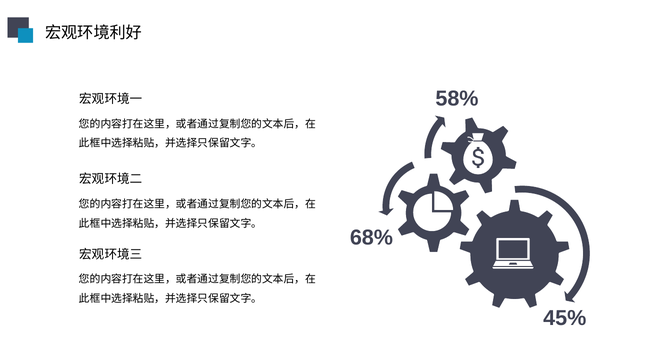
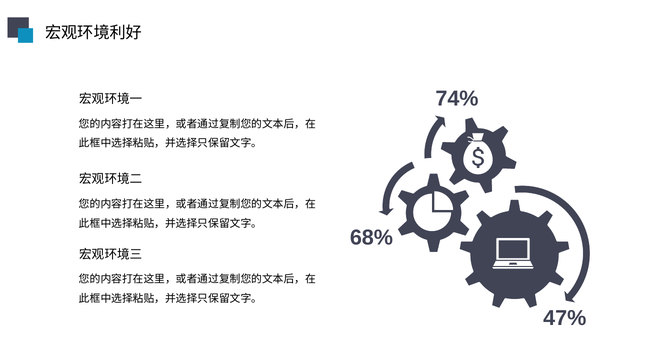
58%: 58% -> 74%
45%: 45% -> 47%
